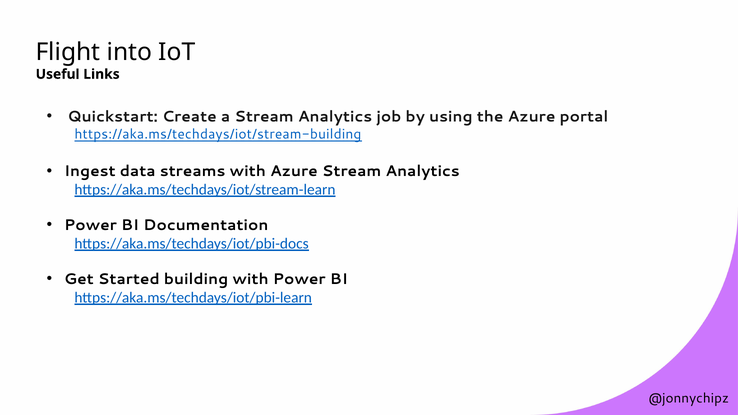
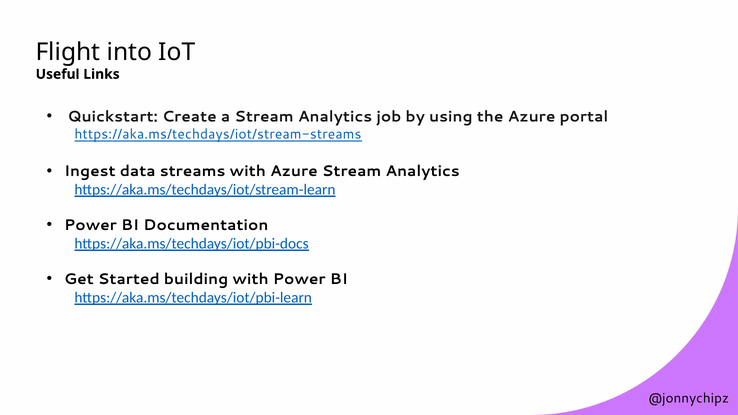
https://aka.ms/techdays/iot/stream-building: https://aka.ms/techdays/iot/stream-building -> https://aka.ms/techdays/iot/stream-streams
